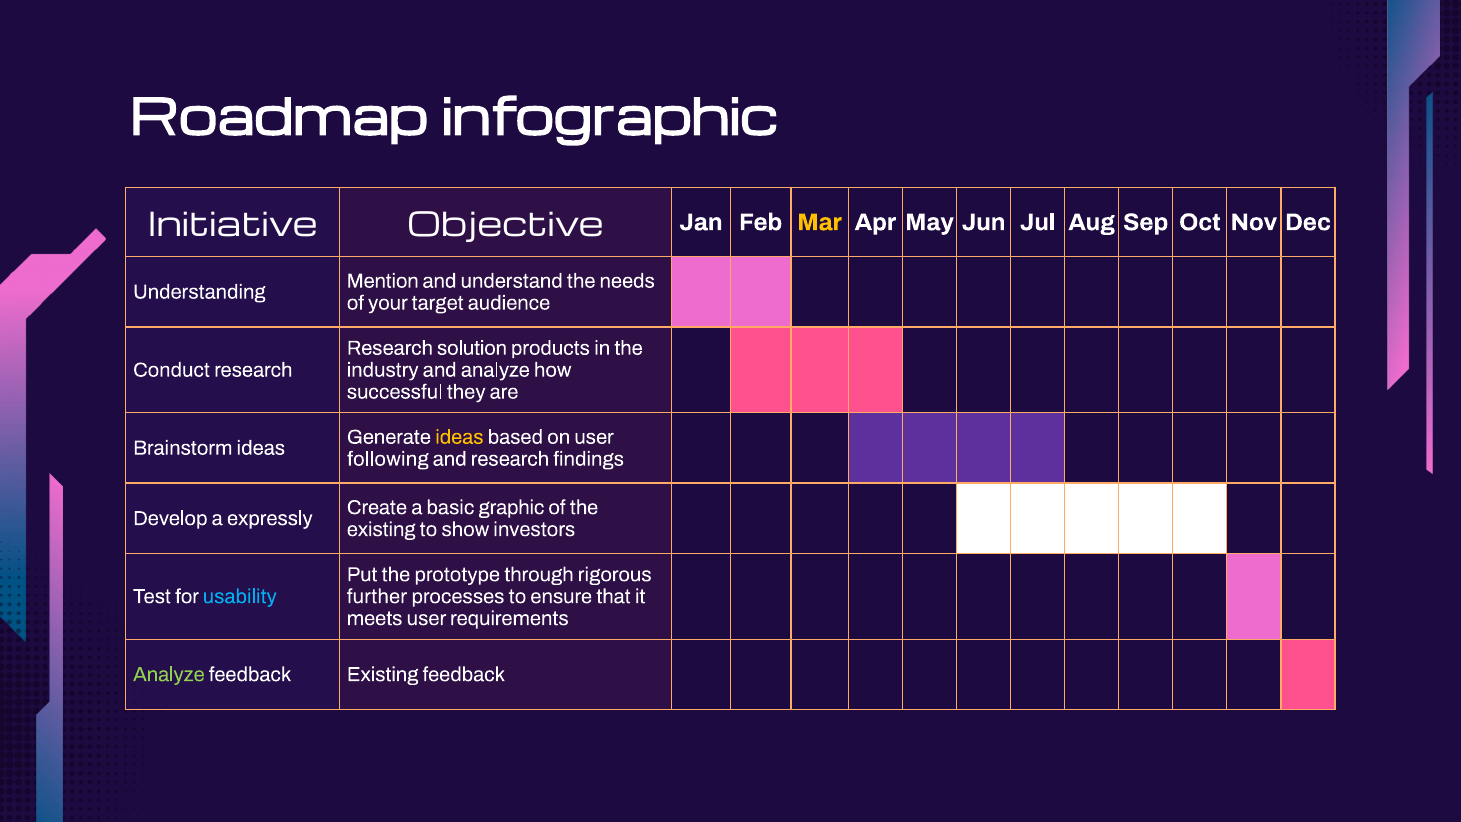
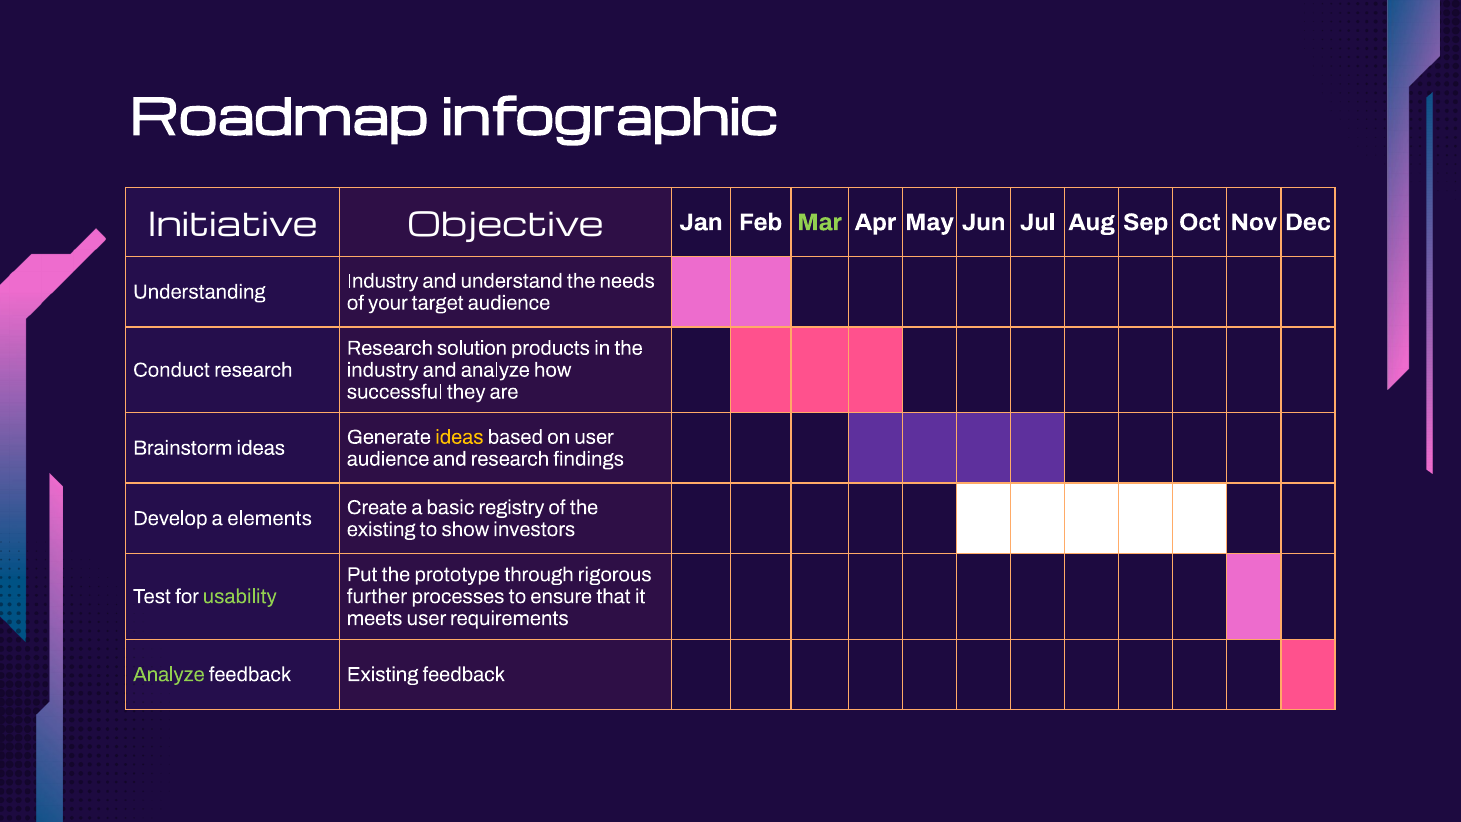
Mar colour: yellow -> light green
Mention at (383, 281): Mention -> Industry
following at (388, 459): following -> audience
graphic: graphic -> registry
expressly: expressly -> elements
usability colour: light blue -> light green
